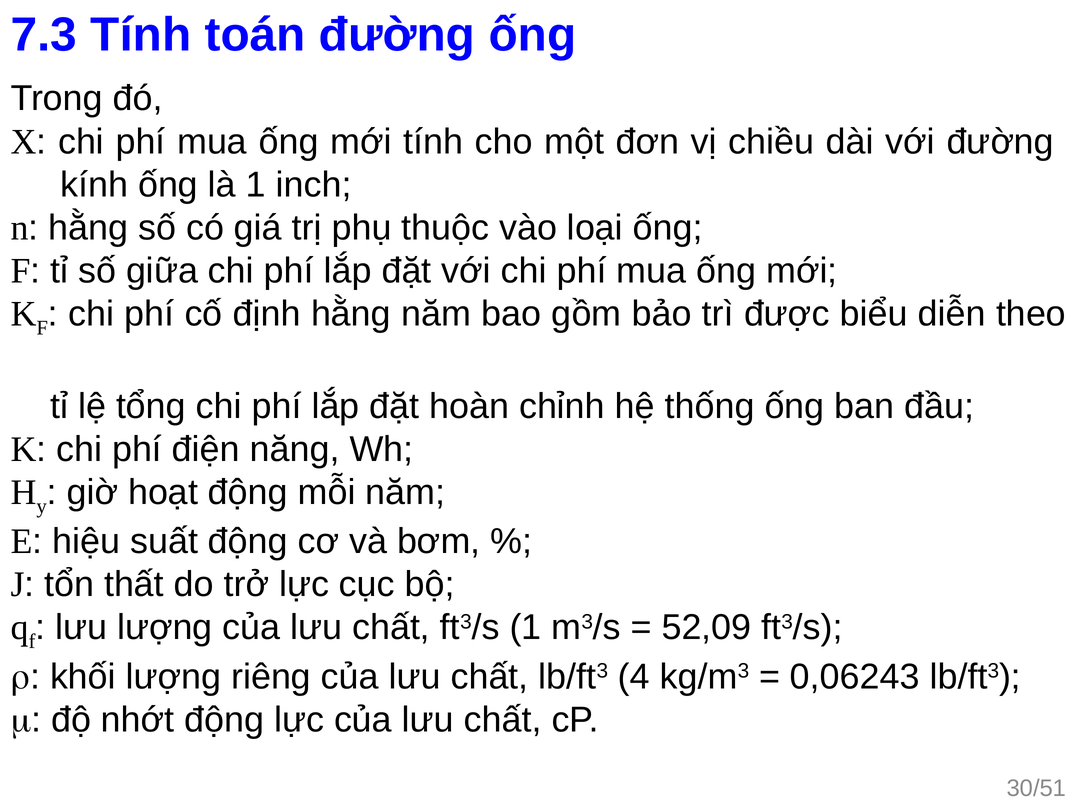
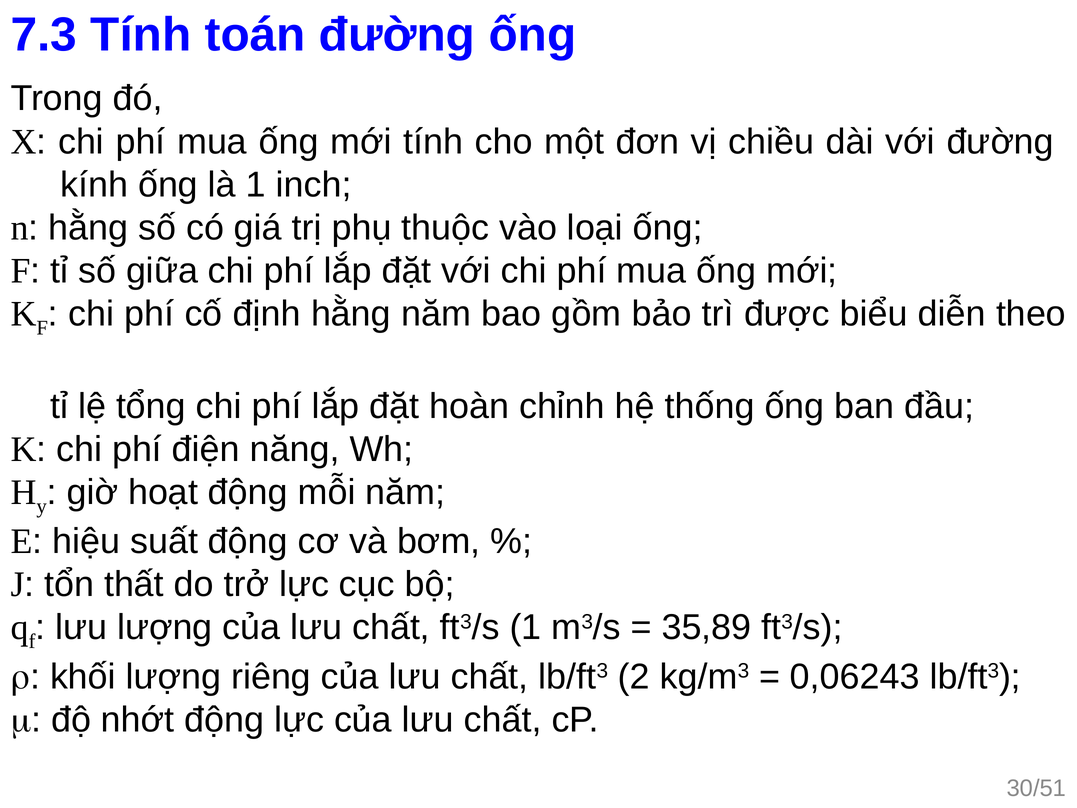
52,09: 52,09 -> 35,89
4: 4 -> 2
